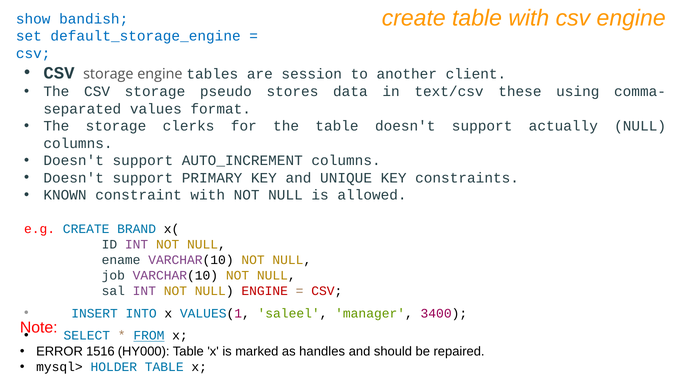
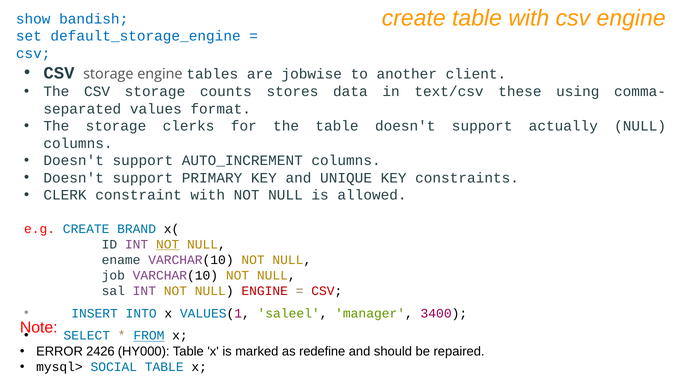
session: session -> jobwise
pseudo: pseudo -> counts
KNOWN: KNOWN -> CLERK
NOT at (168, 244) underline: none -> present
1516: 1516 -> 2426
handles: handles -> redefine
HOLDER: HOLDER -> SOCIAL
